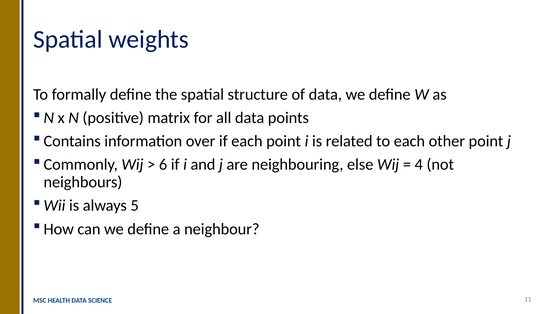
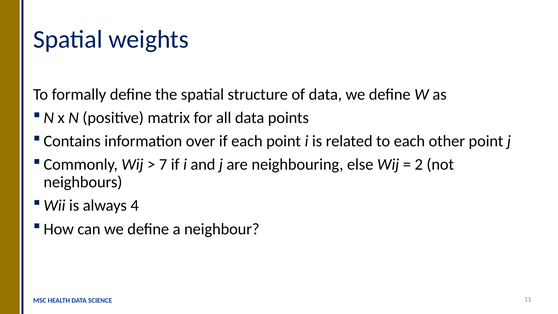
6: 6 -> 7
4: 4 -> 2
5: 5 -> 4
